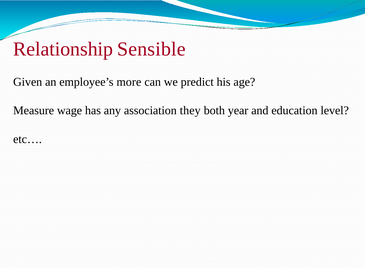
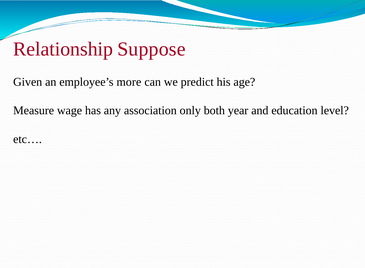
Sensible: Sensible -> Suppose
they: they -> only
